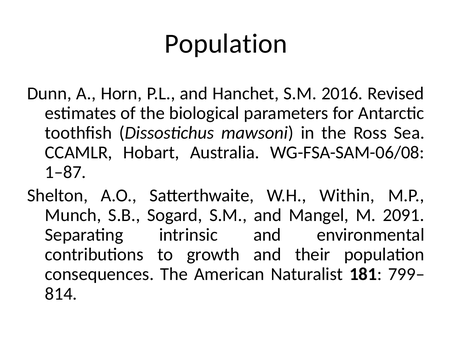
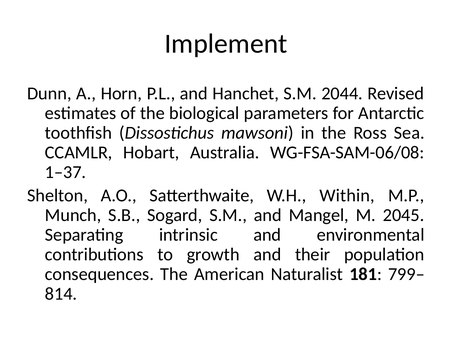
Population at (226, 44): Population -> Implement
2016: 2016 -> 2044
1–87: 1–87 -> 1–37
2091: 2091 -> 2045
